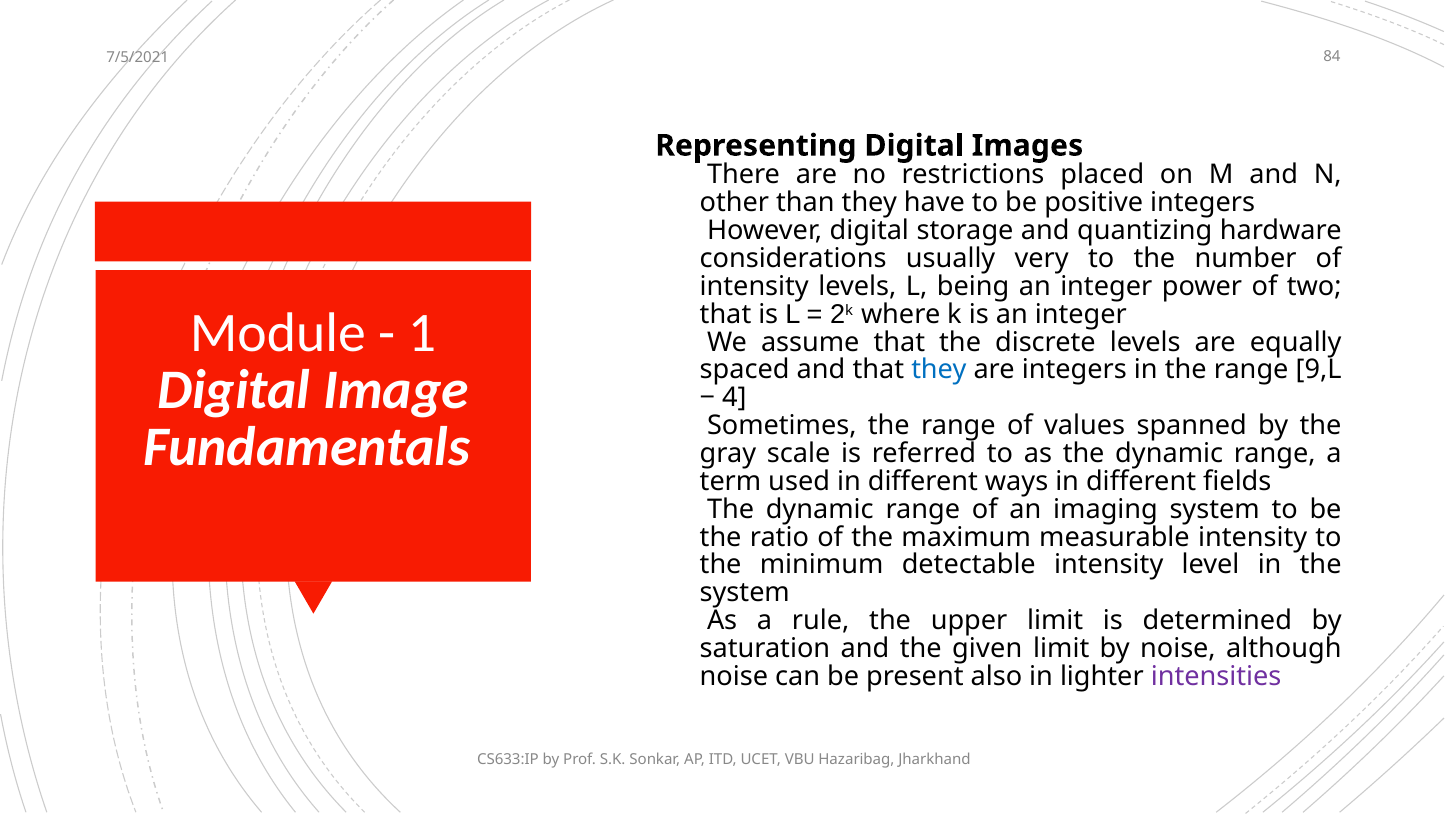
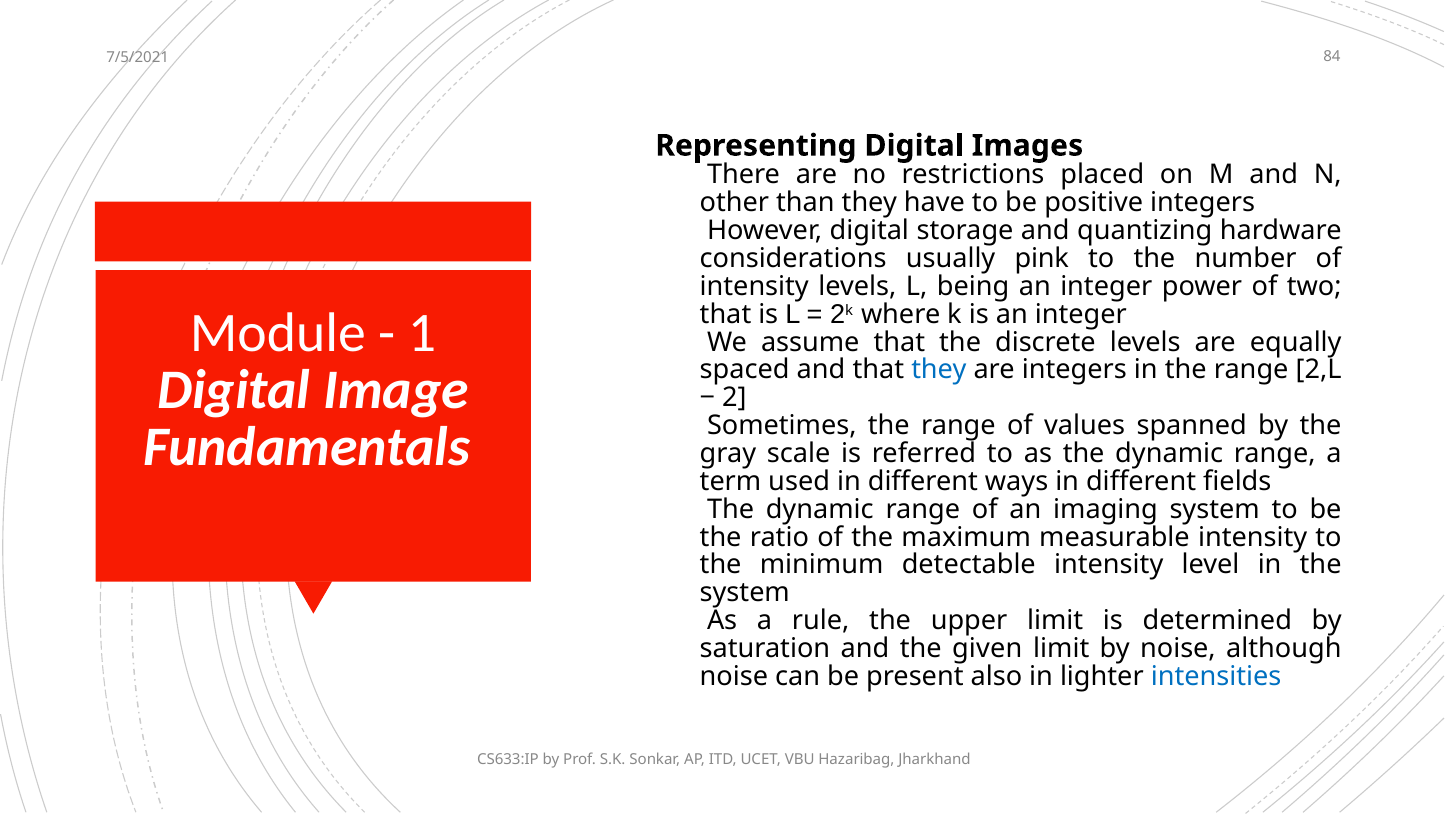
very: very -> pink
9,L: 9,L -> 2,L
4: 4 -> 2
intensities colour: purple -> blue
